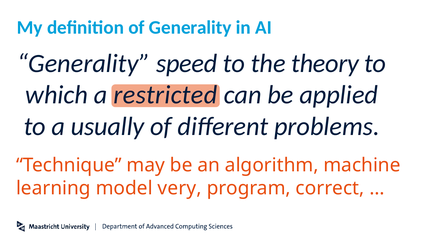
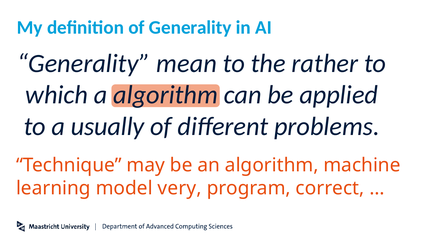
speed: speed -> mean
theory: theory -> rather
a restricted: restricted -> algorithm
